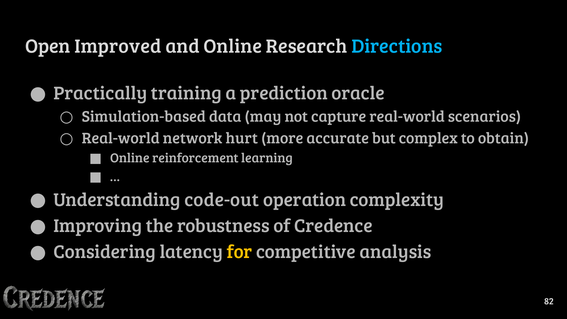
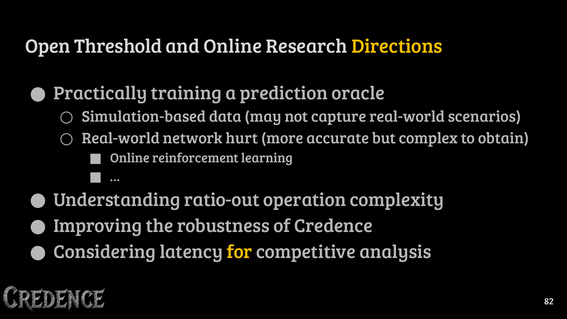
Improved: Improved -> Threshold
Directions colour: light blue -> yellow
code-out: code-out -> ratio-out
